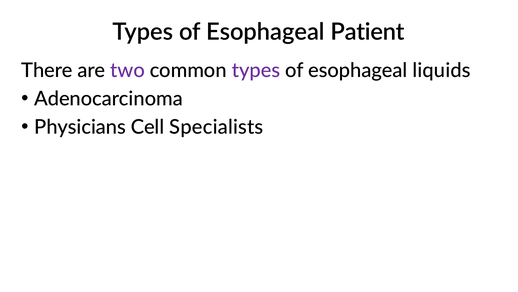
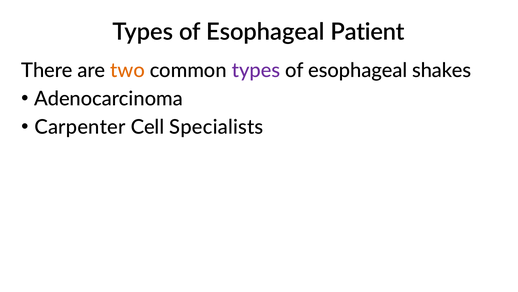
two colour: purple -> orange
liquids: liquids -> shakes
Physicians: Physicians -> Carpenter
